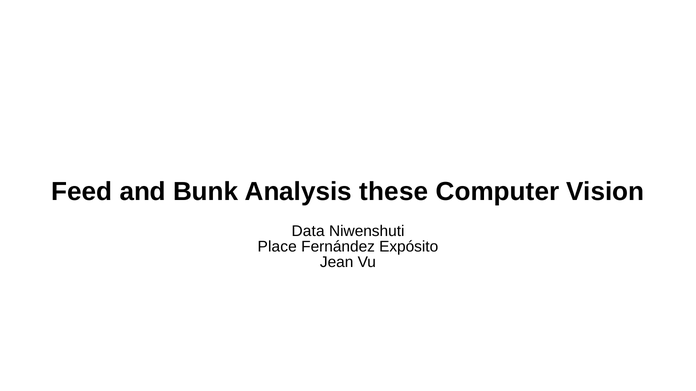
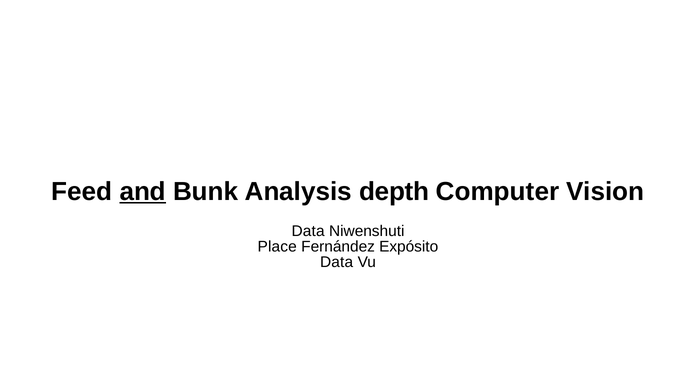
and underline: none -> present
these: these -> depth
Jean at (337, 262): Jean -> Data
